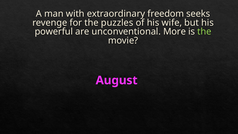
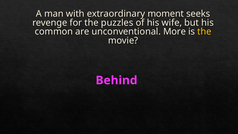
freedom: freedom -> moment
powerful: powerful -> common
the at (204, 32) colour: light green -> yellow
August: August -> Behind
